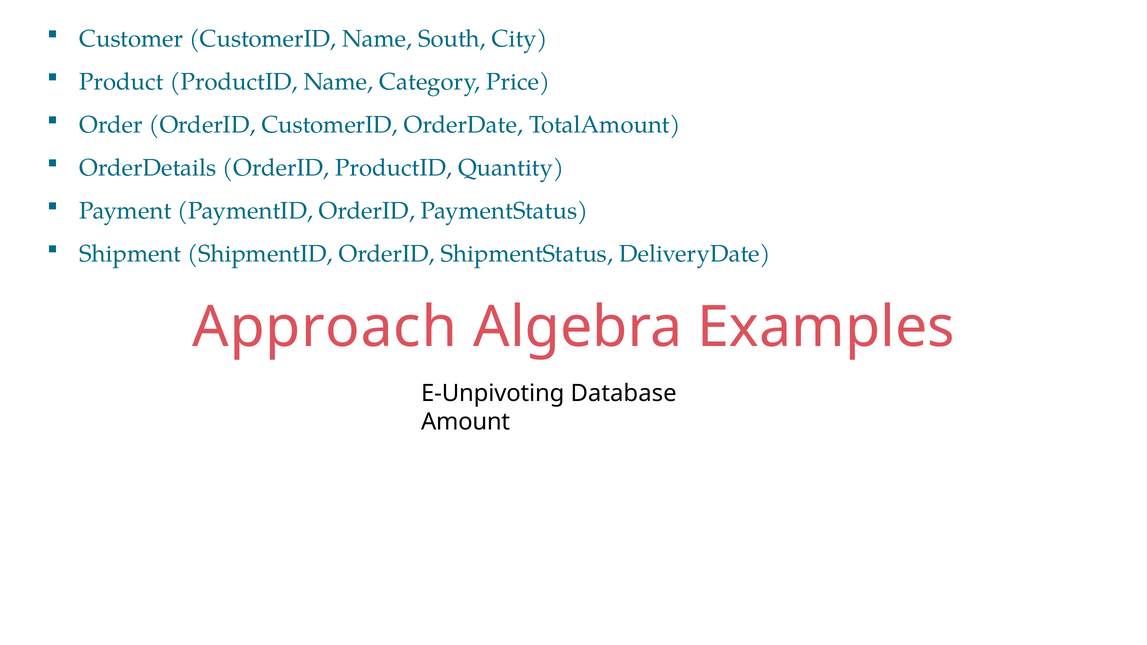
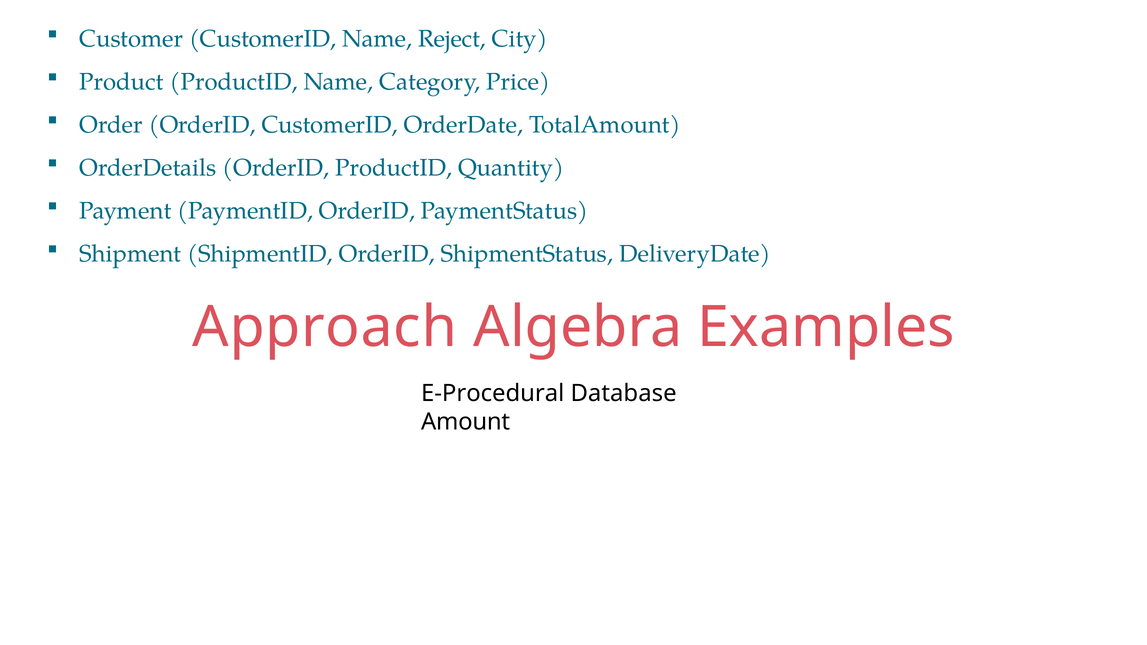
South: South -> Reject
E-Unpivoting: E-Unpivoting -> E-Procedural
